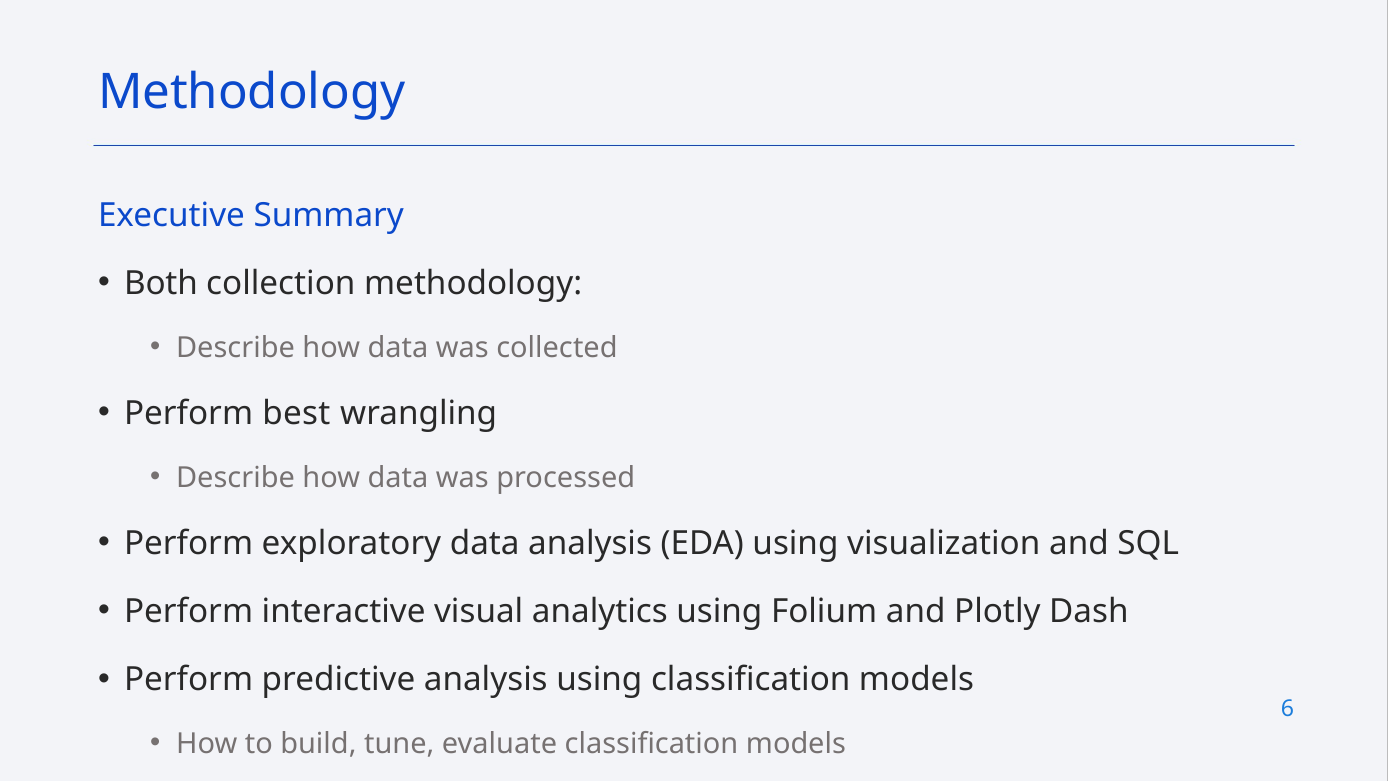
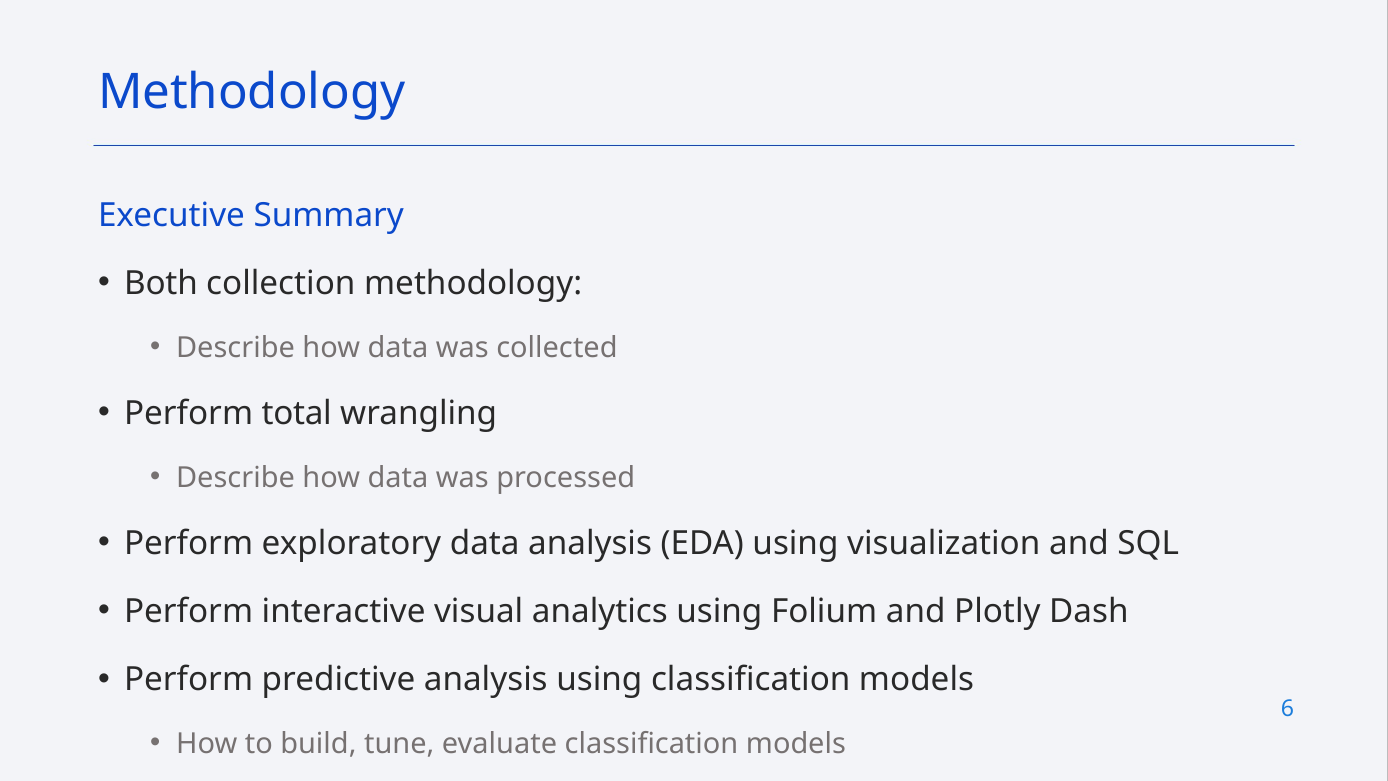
best: best -> total
